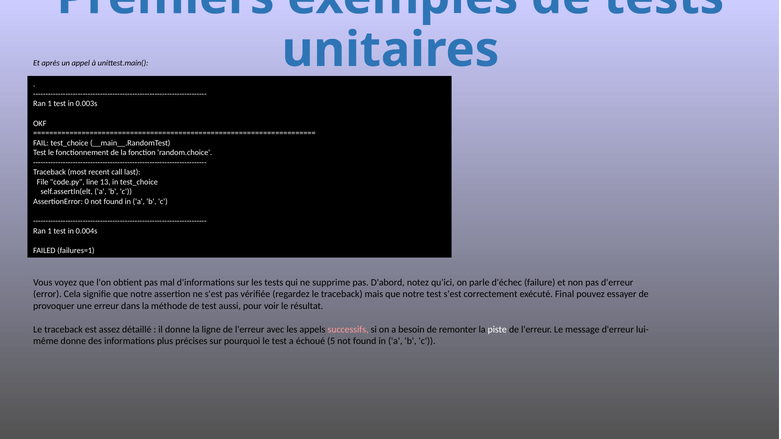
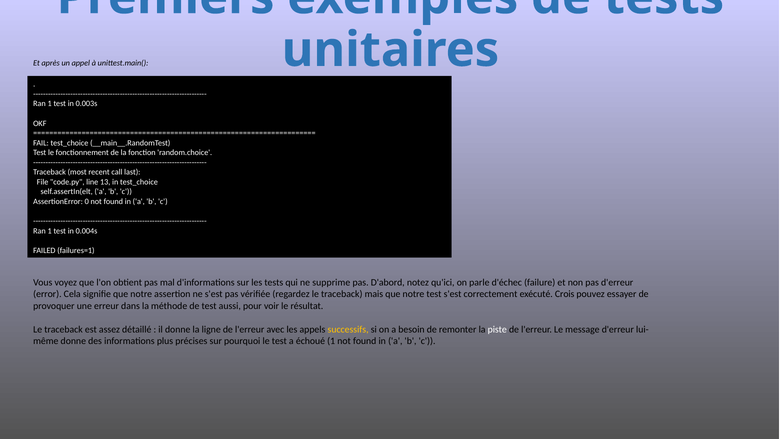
Final: Final -> Crois
successifs colour: pink -> yellow
échoué 5: 5 -> 1
